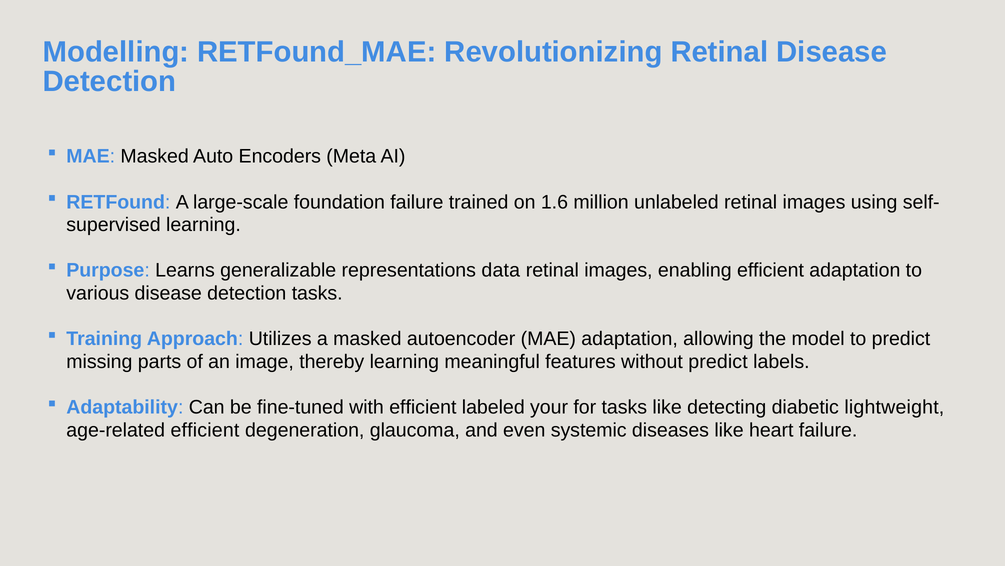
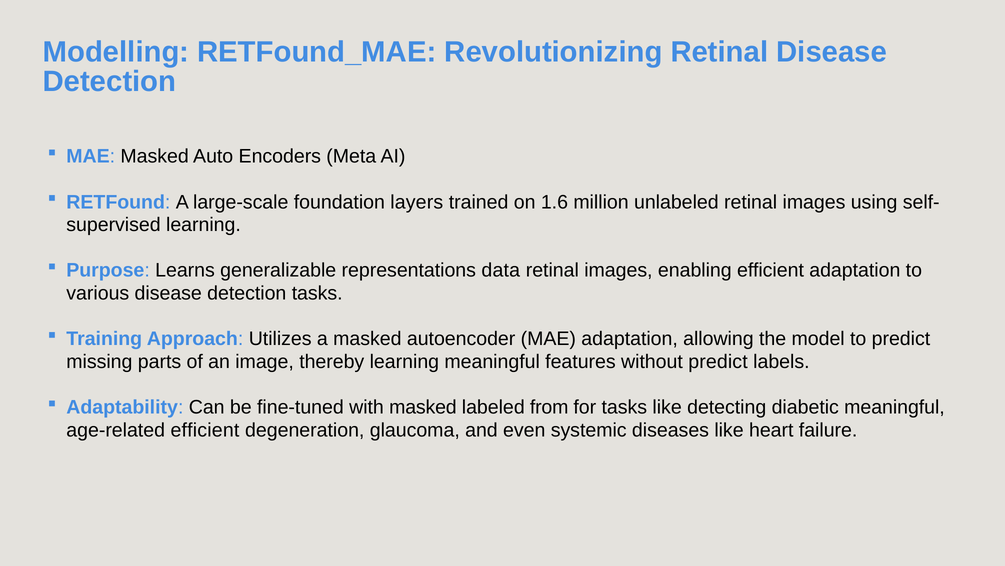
foundation failure: failure -> layers
with efficient: efficient -> masked
your: your -> from
diabetic lightweight: lightweight -> meaningful
